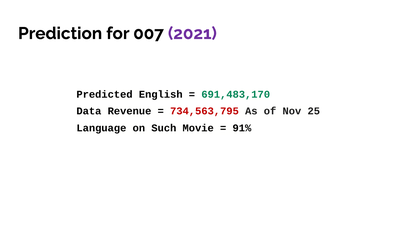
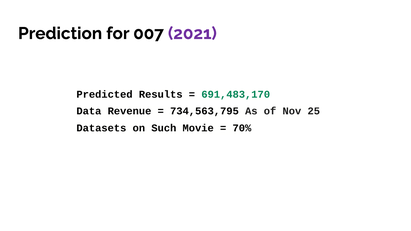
English: English -> Results
734,563,795 colour: red -> black
Language: Language -> Datasets
91%: 91% -> 70%
